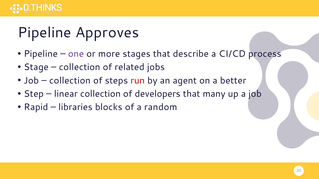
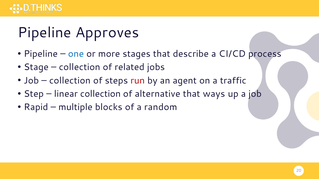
one colour: purple -> blue
better: better -> traffic
developers: developers -> alternative
many: many -> ways
libraries: libraries -> multiple
